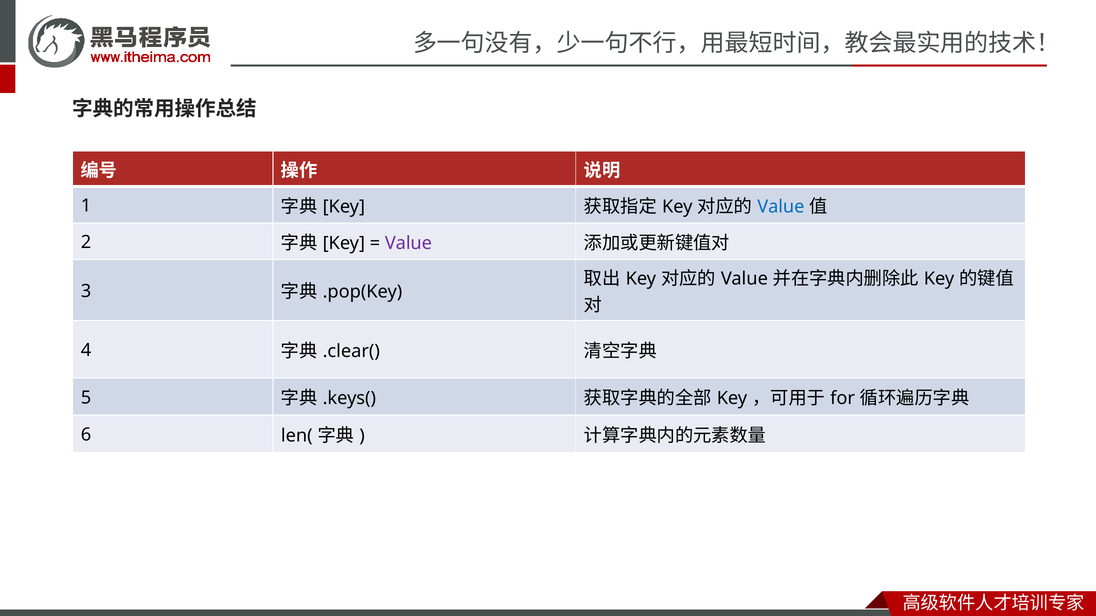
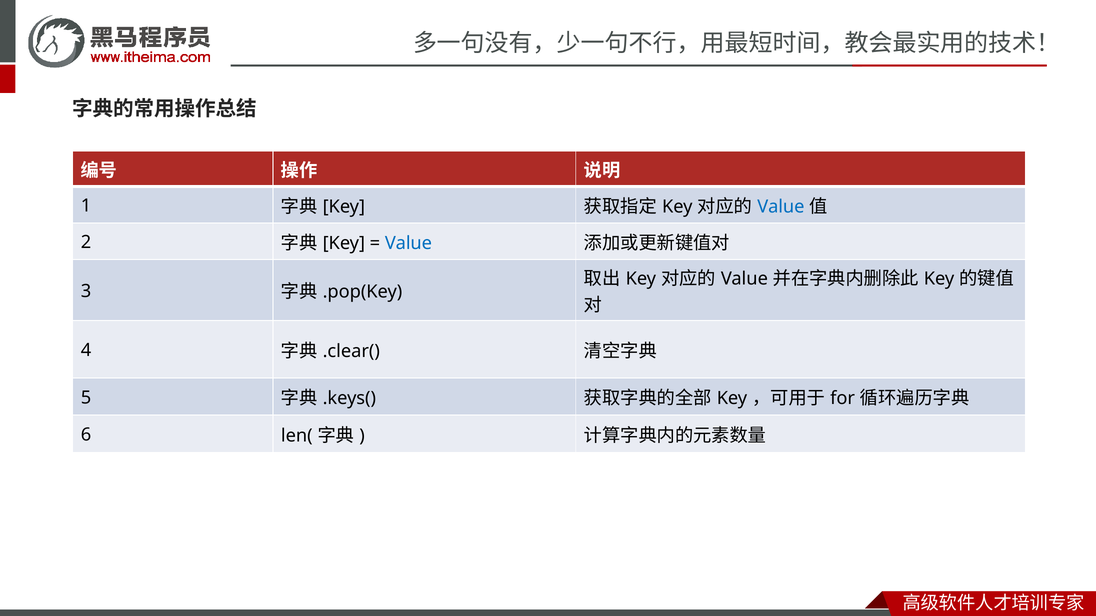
Value at (408, 243) colour: purple -> blue
